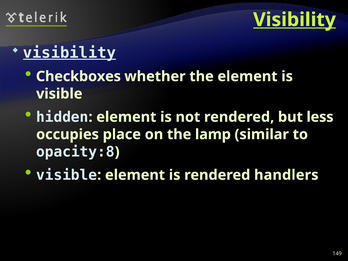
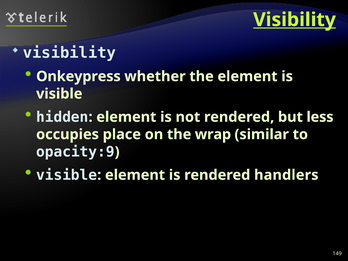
visibility at (69, 53) underline: present -> none
Checkboxes: Checkboxes -> Onkeypress
lamp: lamp -> wrap
opacity:8: opacity:8 -> opacity:9
